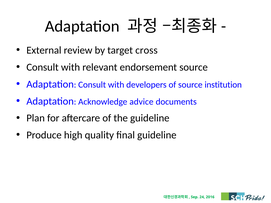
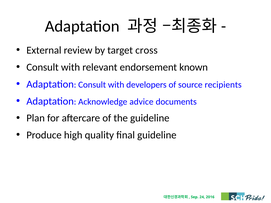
endorsement source: source -> known
institution: institution -> recipients
